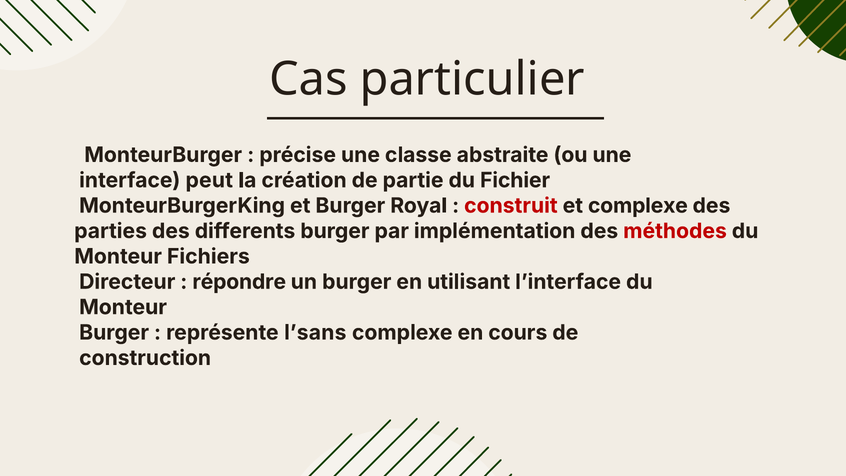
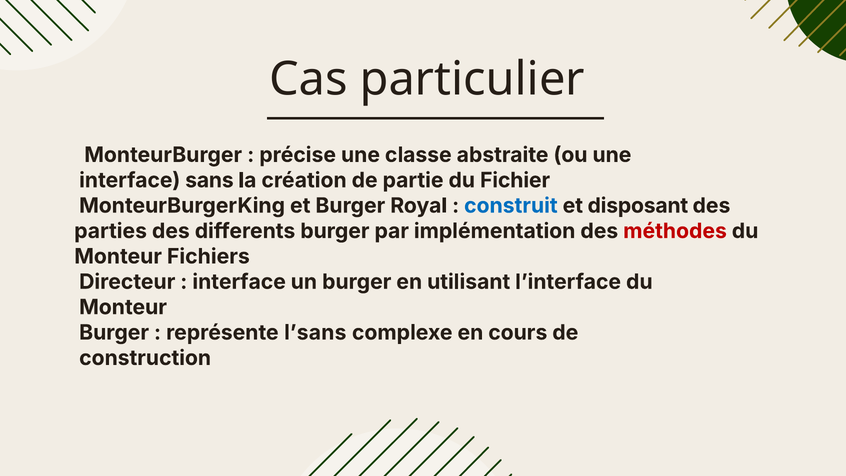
peut: peut -> sans
construit colour: red -> blue
et complexe: complexe -> disposant
répondre at (239, 282): répondre -> interface
